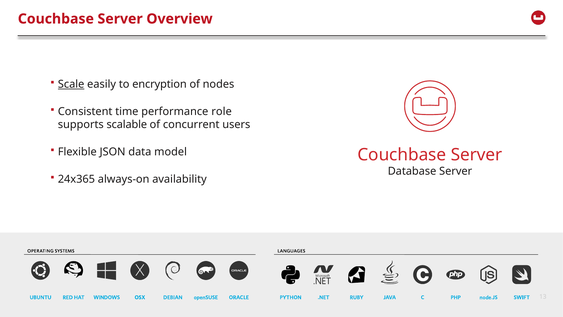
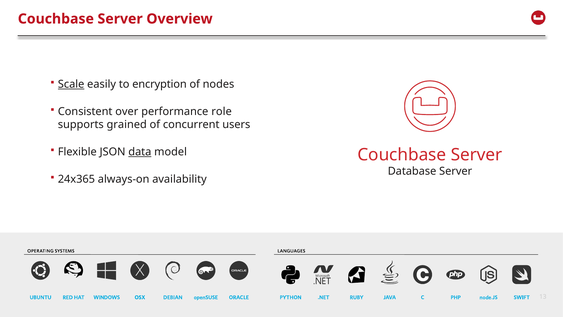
time: time -> over
scalable: scalable -> grained
data underline: none -> present
